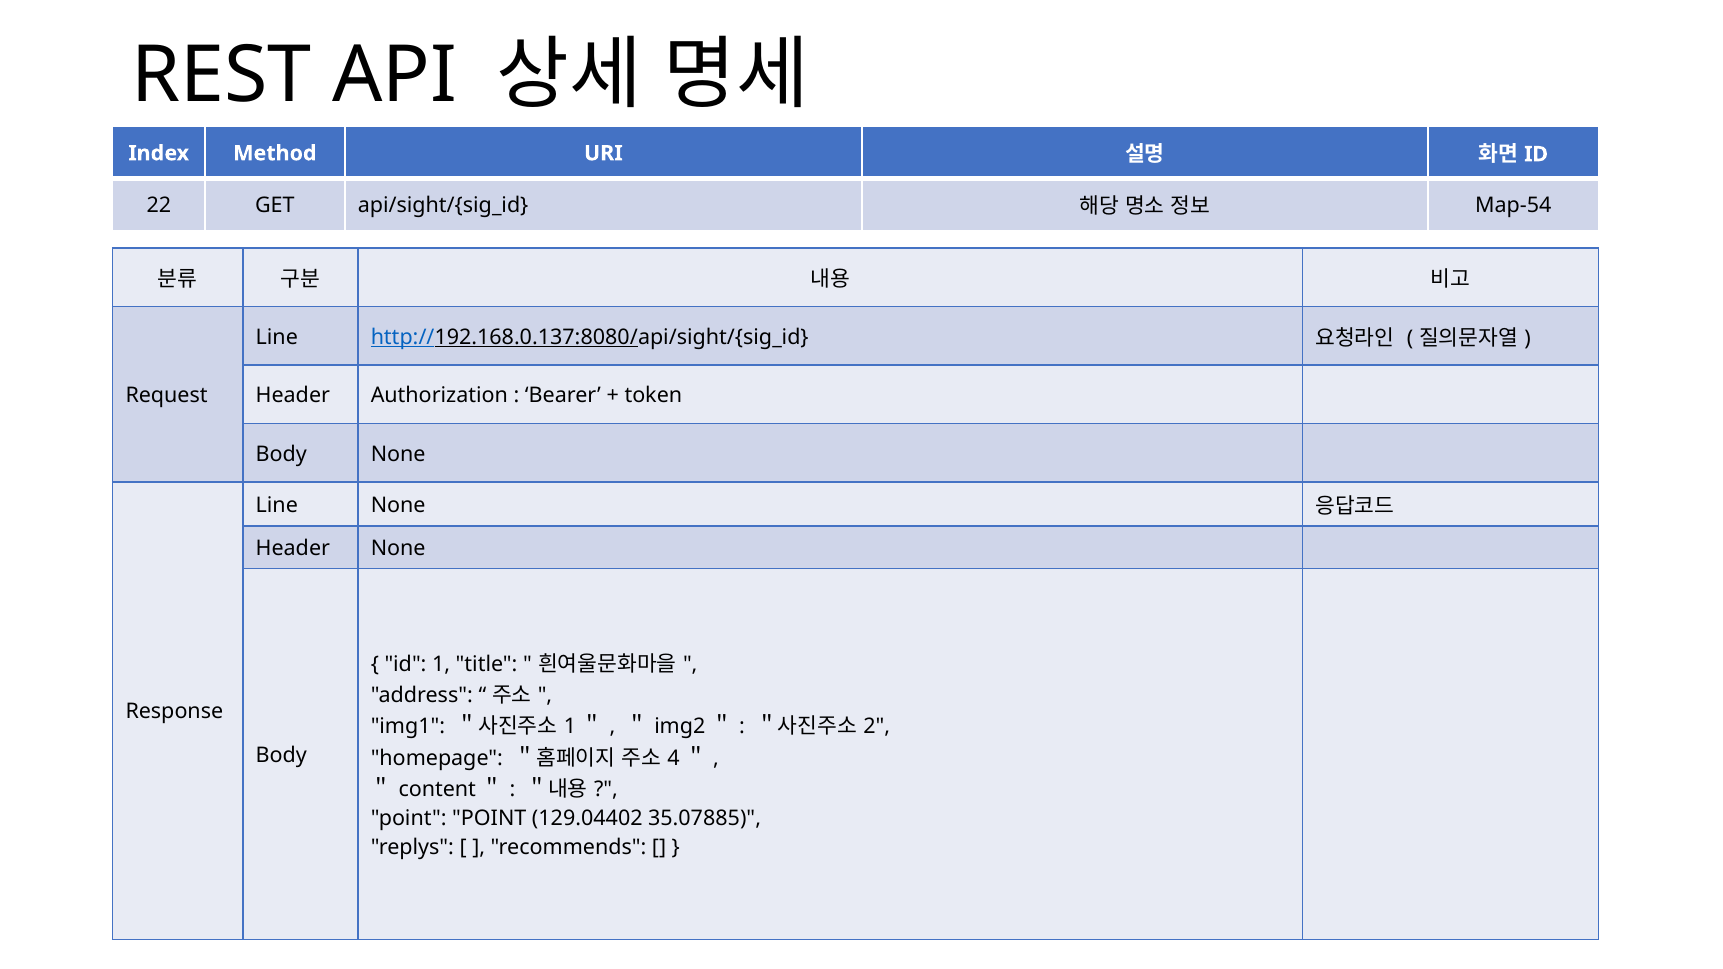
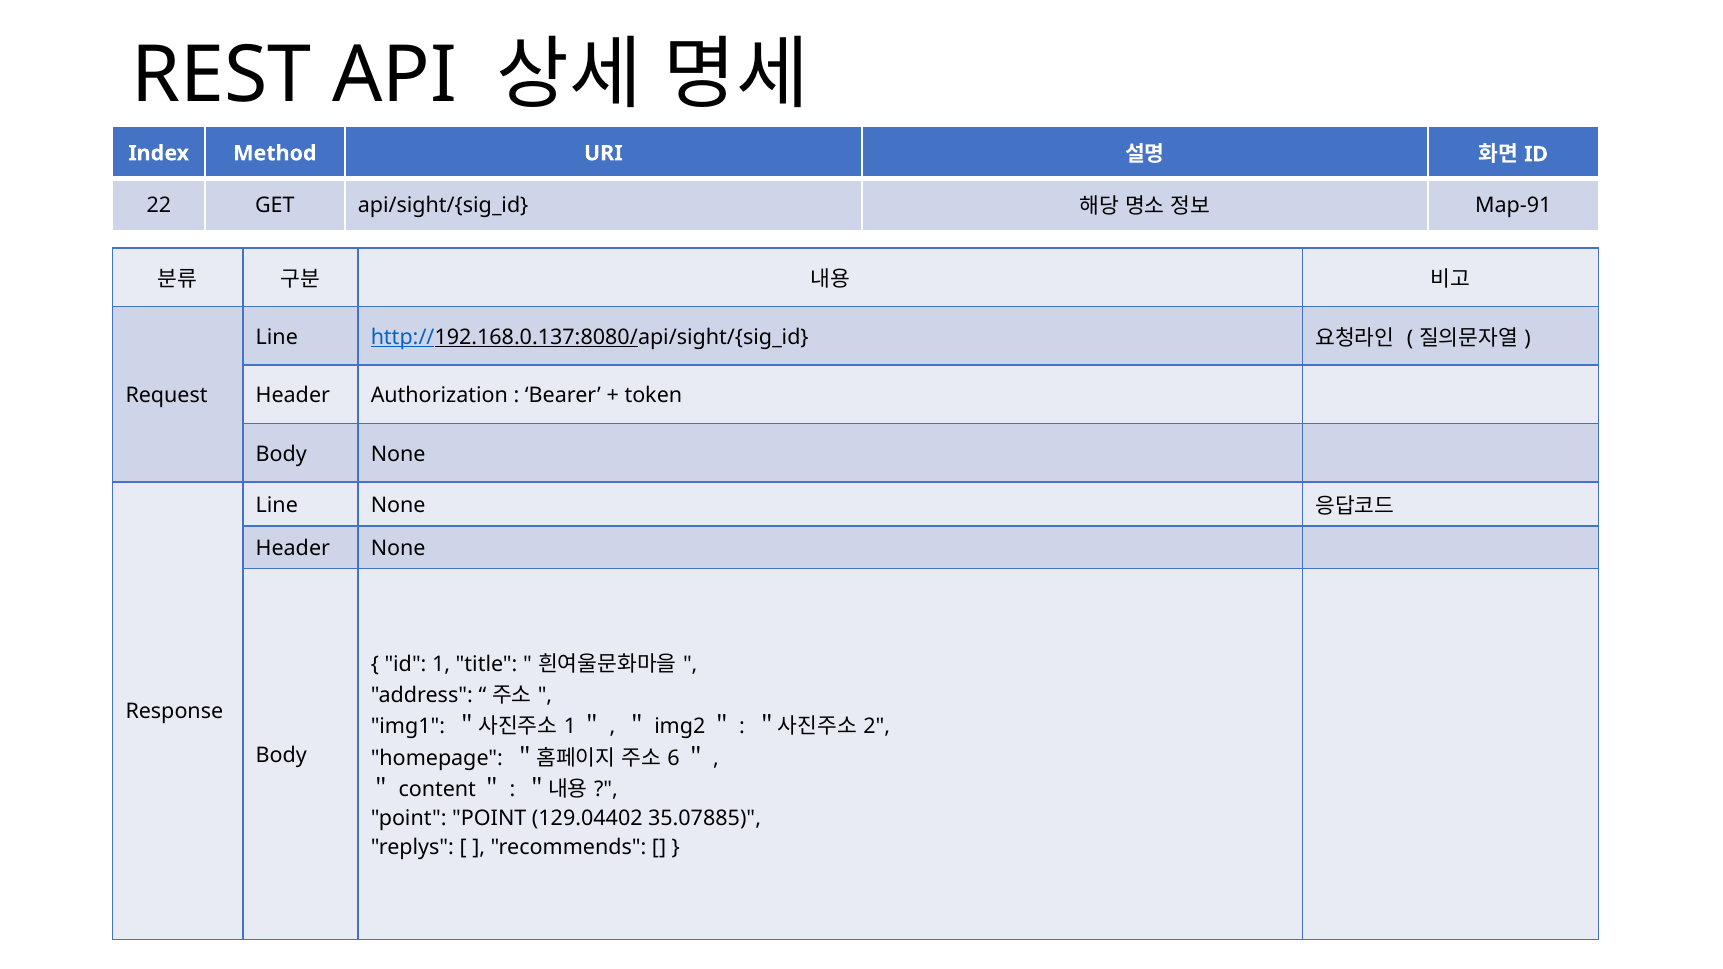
Map-54: Map-54 -> Map-91
4: 4 -> 6
